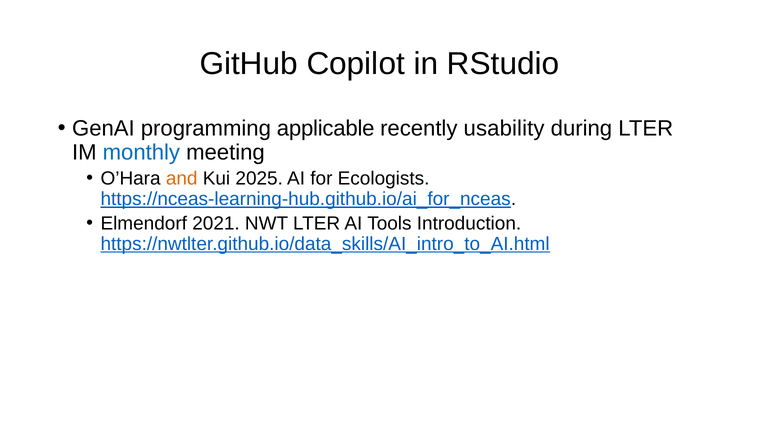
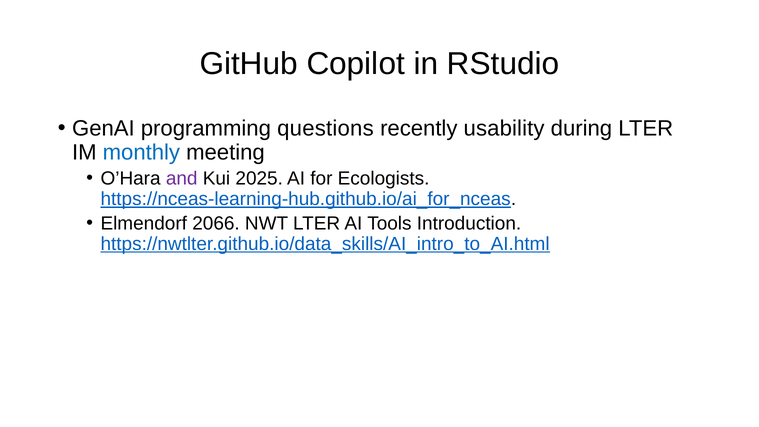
applicable: applicable -> questions
and colour: orange -> purple
2021: 2021 -> 2066
